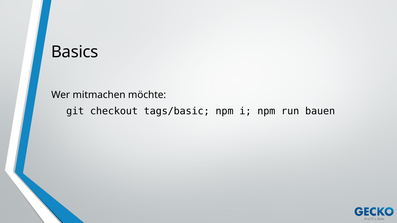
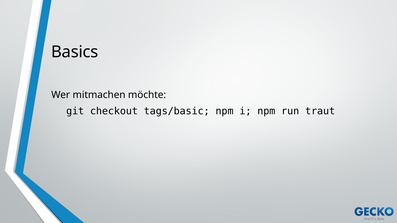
bauen: bauen -> traut
